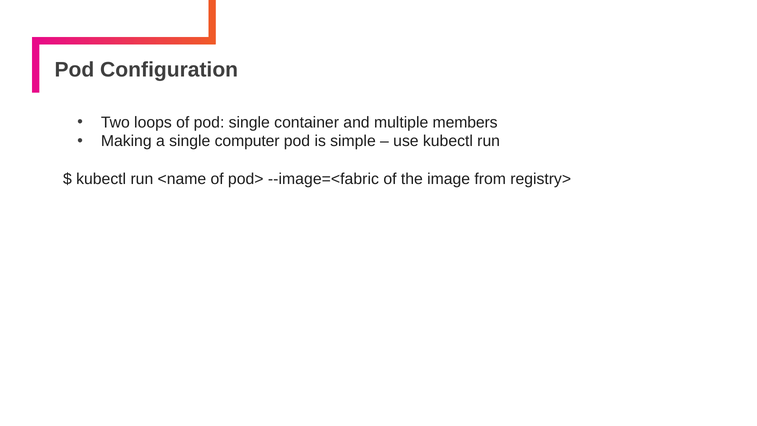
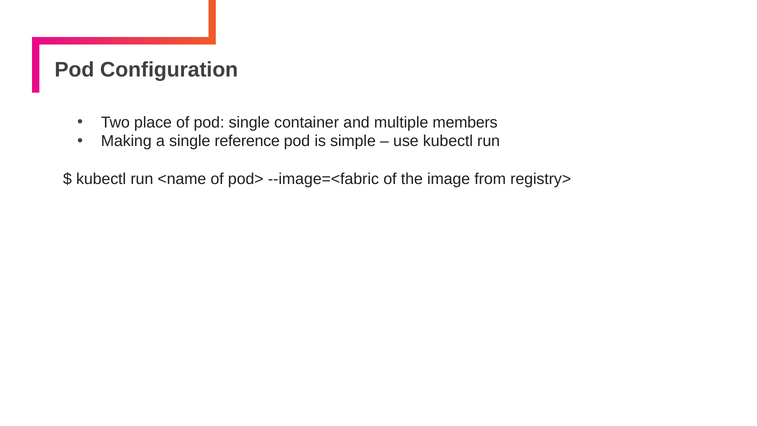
loops: loops -> place
computer: computer -> reference
